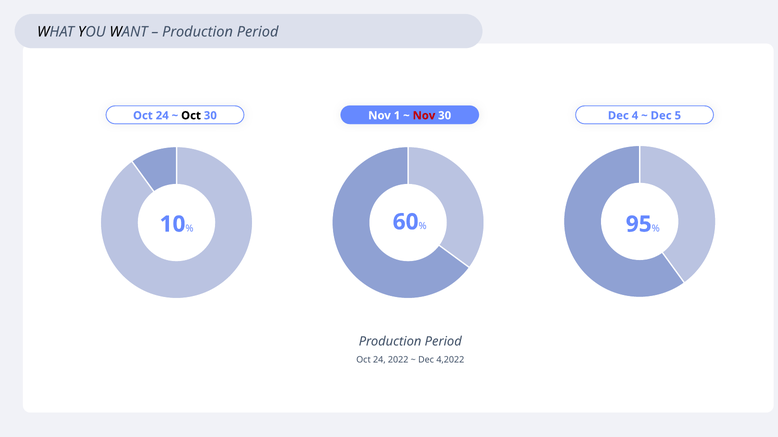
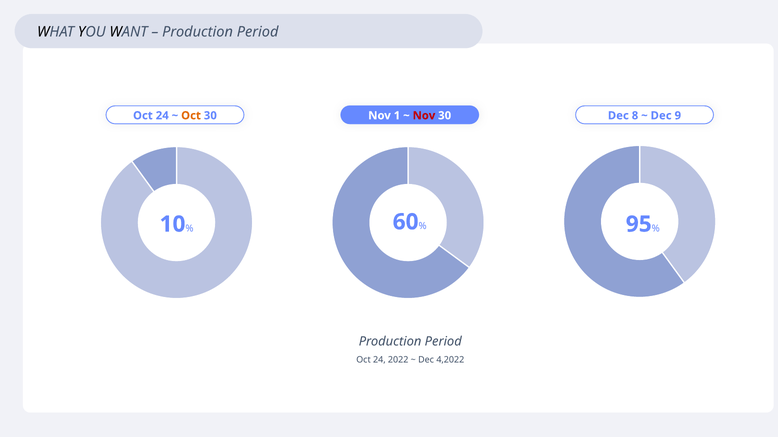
Oct at (191, 116) colour: black -> orange
4: 4 -> 8
5: 5 -> 9
